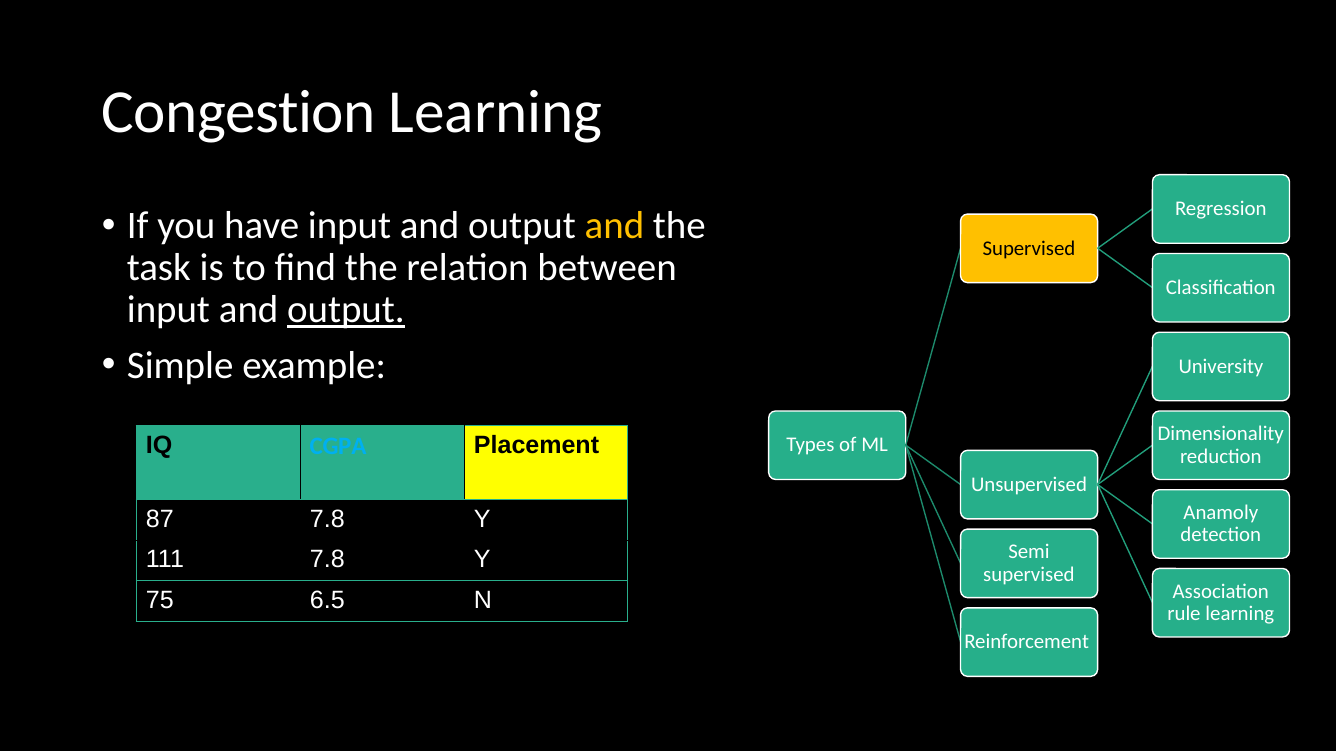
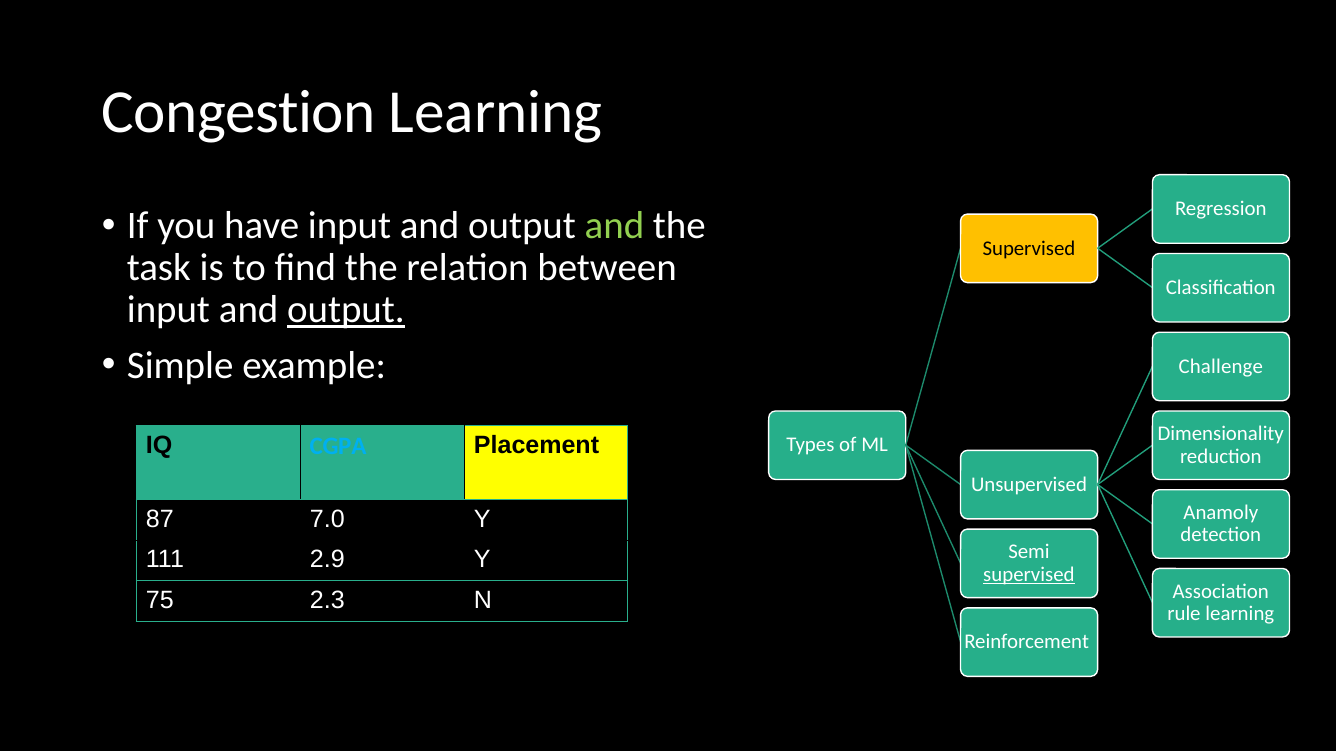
and at (614, 226) colour: yellow -> light green
University: University -> Challenge
87 7.8: 7.8 -> 7.0
111 7.8: 7.8 -> 2.9
supervised at (1029, 575) underline: none -> present
6.5: 6.5 -> 2.3
